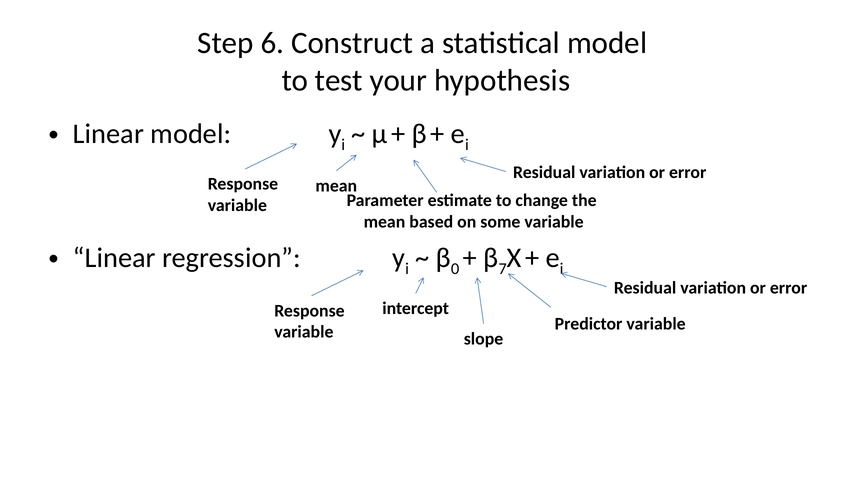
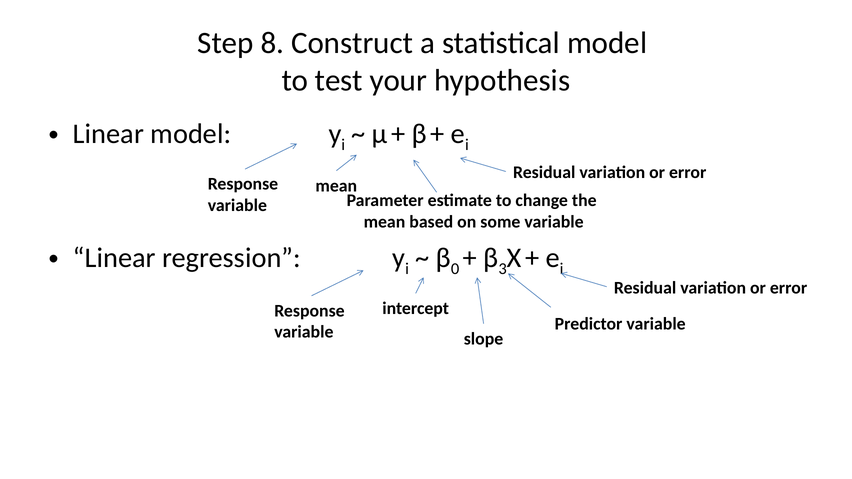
6: 6 -> 8
7: 7 -> 3
